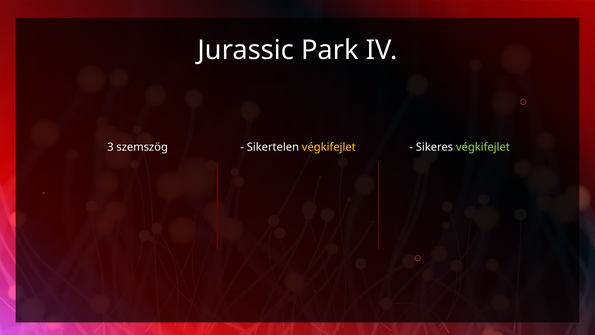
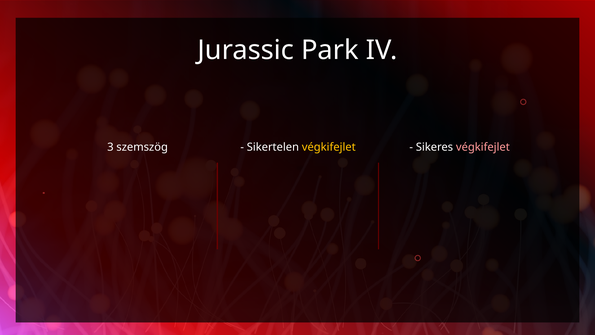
végkifejlet at (483, 147) colour: light green -> pink
